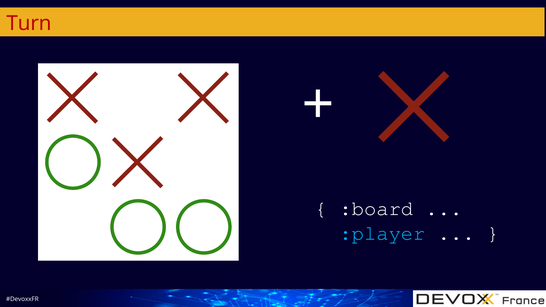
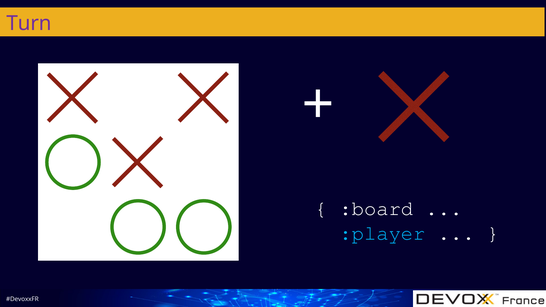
Turn colour: red -> purple
